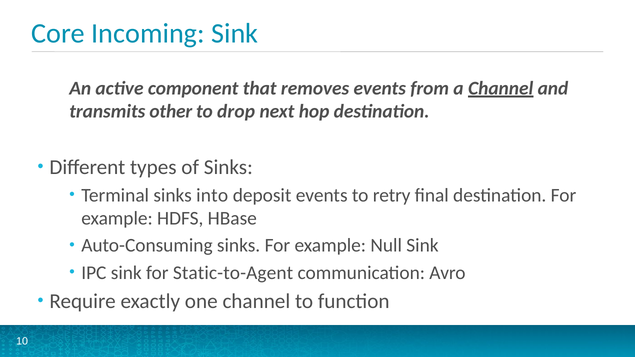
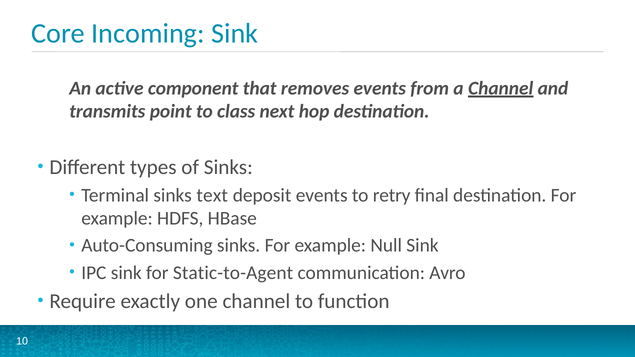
other: other -> point
drop: drop -> class
into: into -> text
